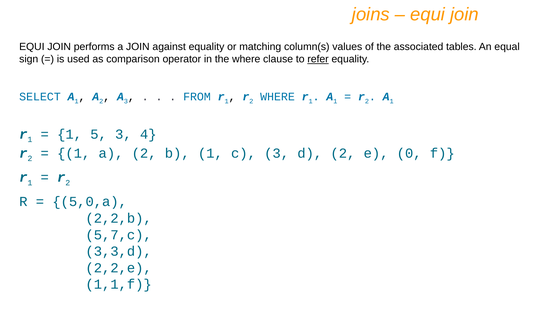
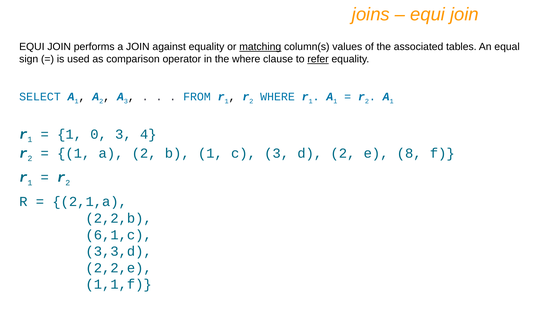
matching underline: none -> present
5: 5 -> 0
0: 0 -> 8
5,0,a: 5,0,a -> 2,1,a
5,7,c: 5,7,c -> 6,1,c
